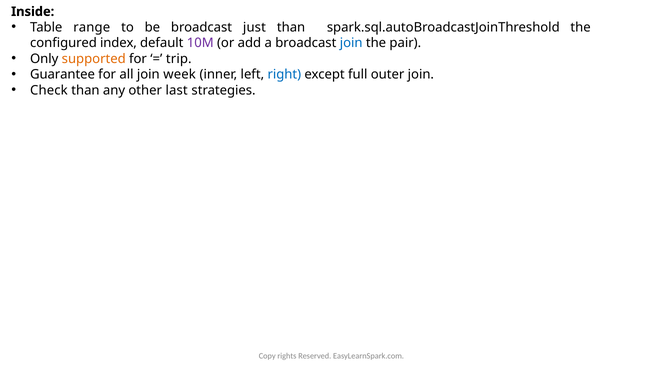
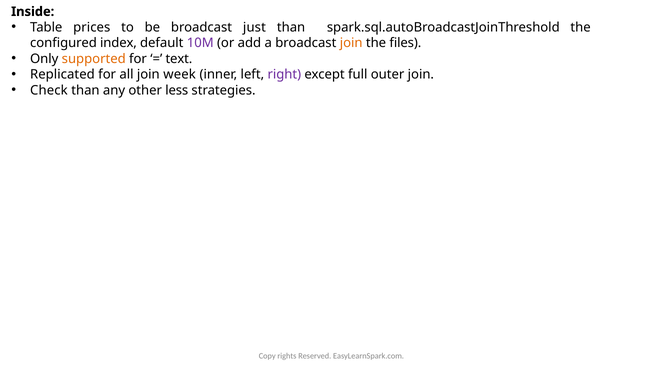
range: range -> prices
join at (351, 43) colour: blue -> orange
pair: pair -> files
trip: trip -> text
Guarantee: Guarantee -> Replicated
right colour: blue -> purple
last: last -> less
